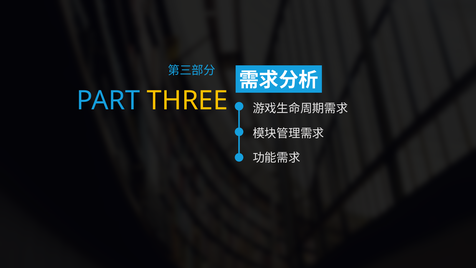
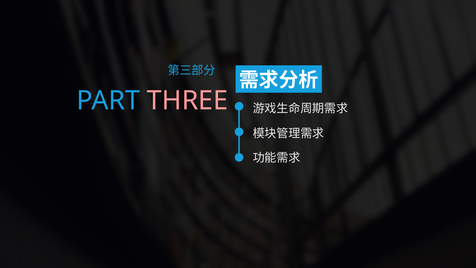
THREE colour: yellow -> pink
